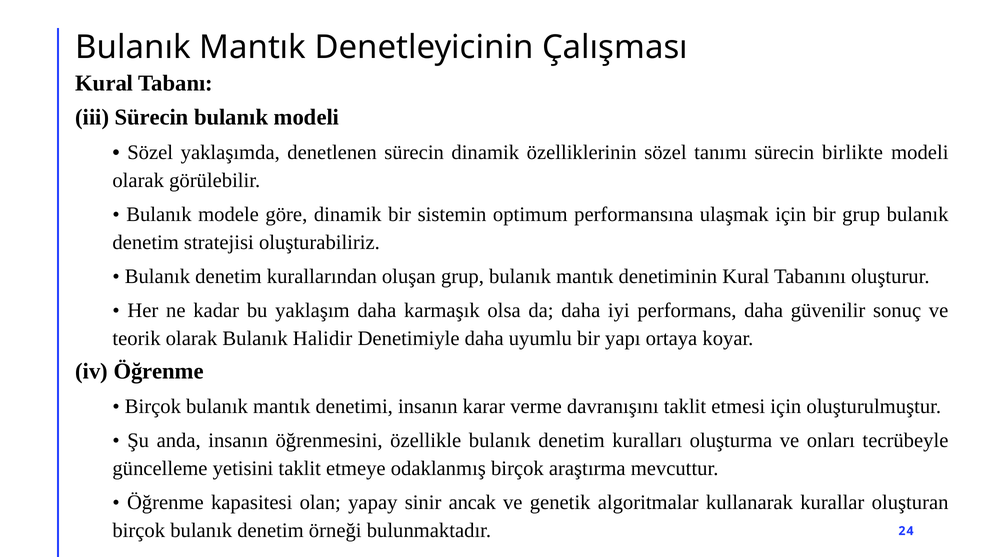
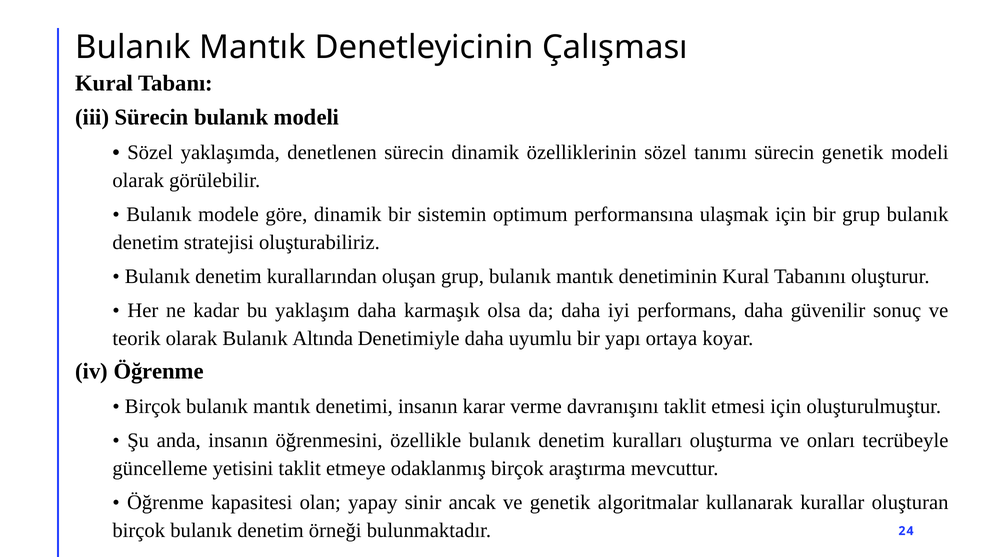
sürecin birlikte: birlikte -> genetik
Halidir: Halidir -> Altında
